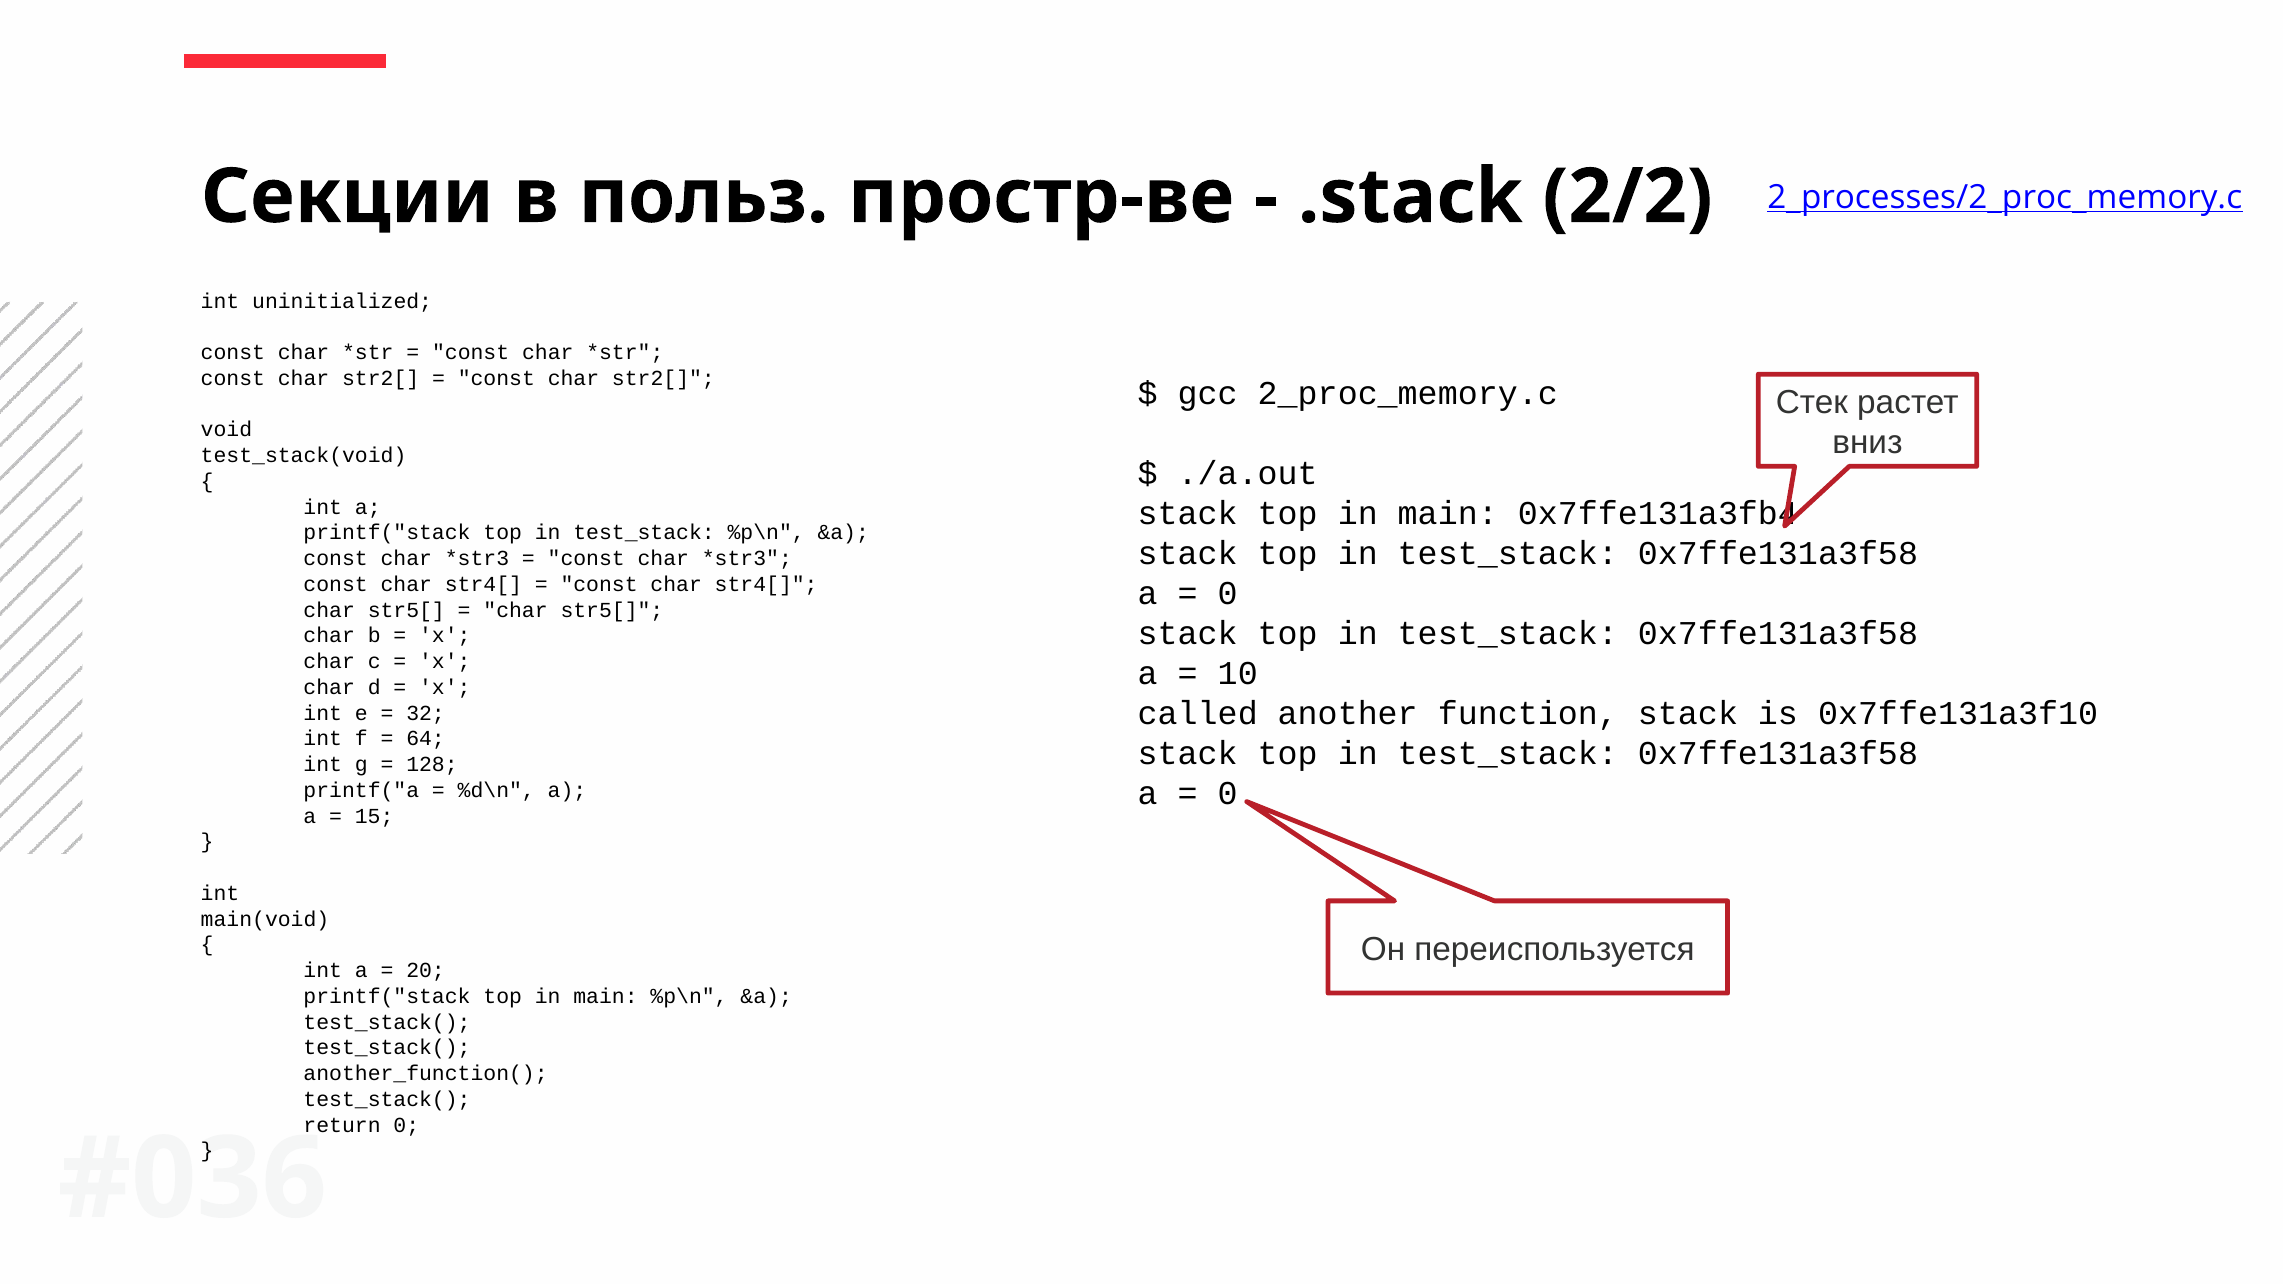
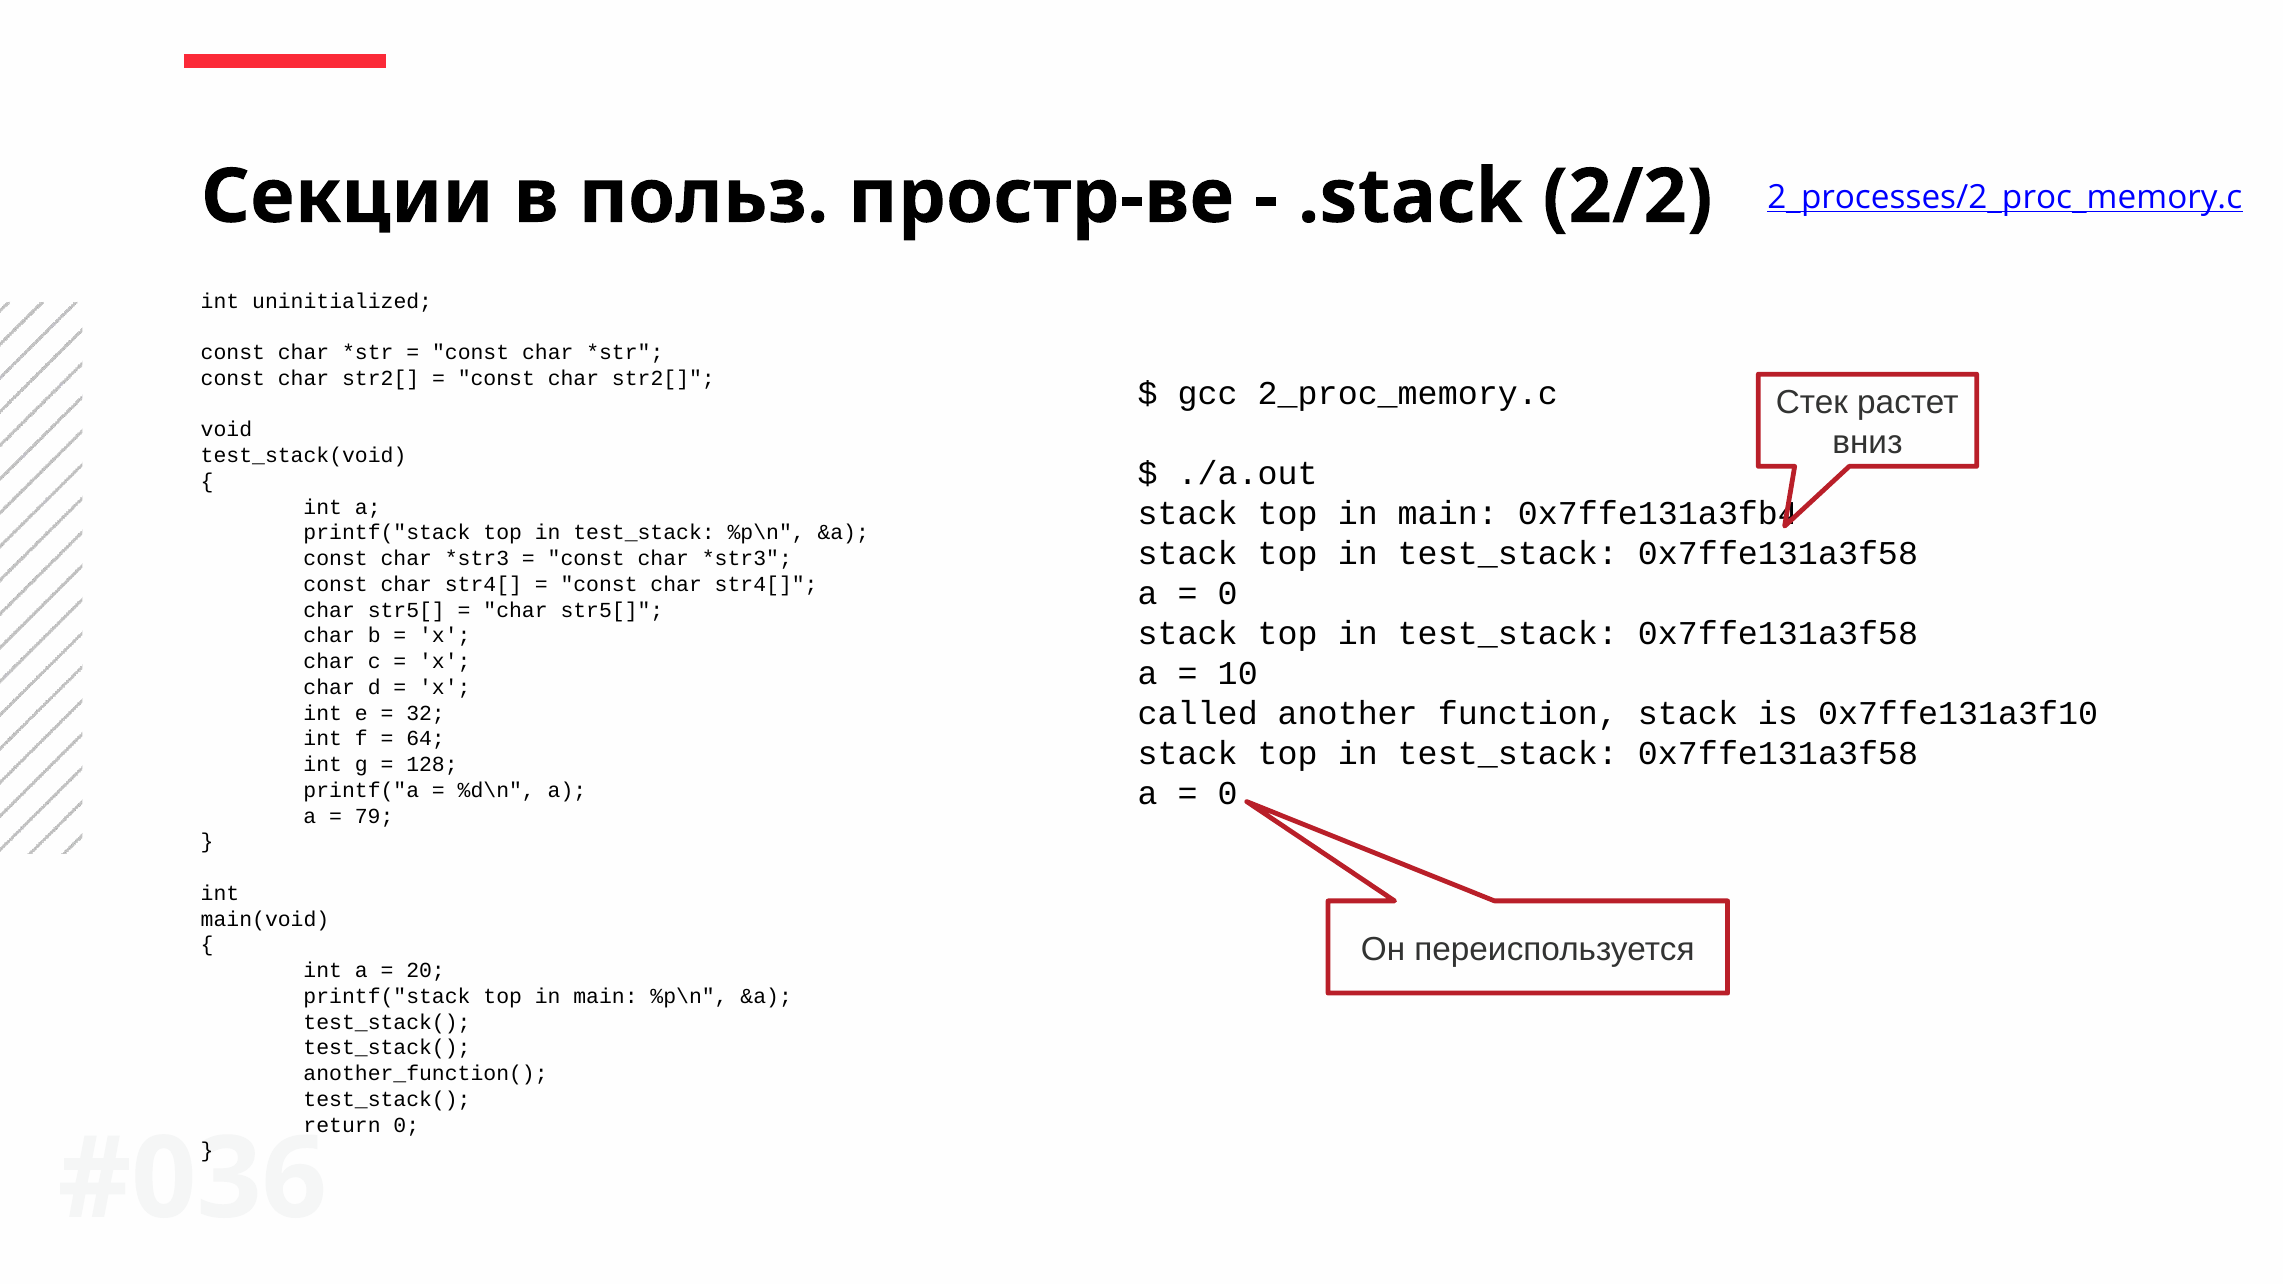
15: 15 -> 79
